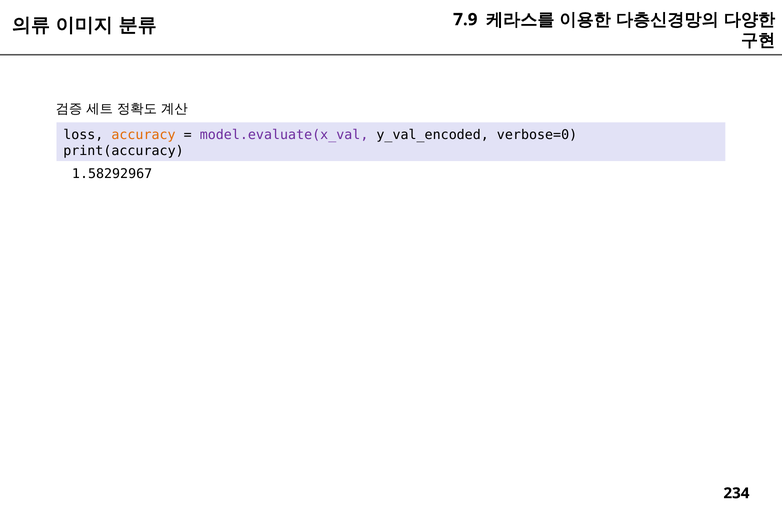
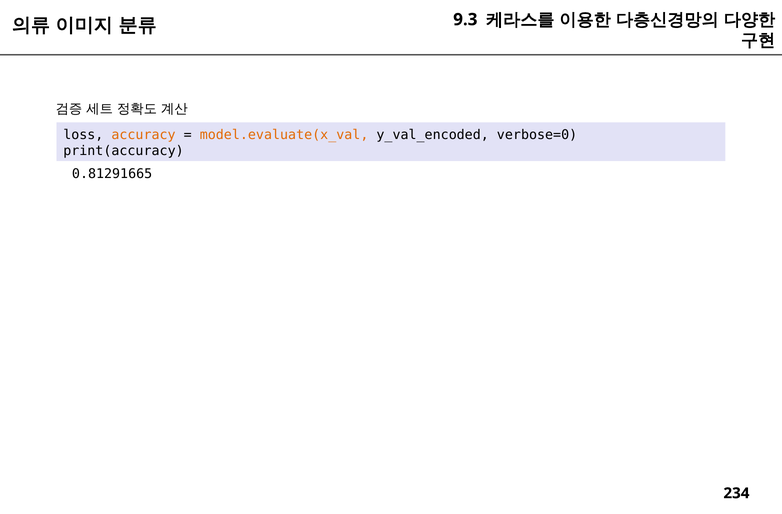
7.9: 7.9 -> 9.3
model.evaluate(x_val colour: purple -> orange
1.58292967: 1.58292967 -> 0.81291665
